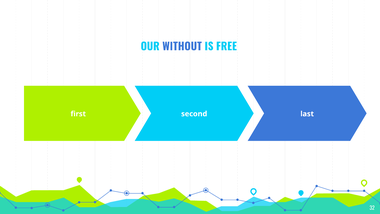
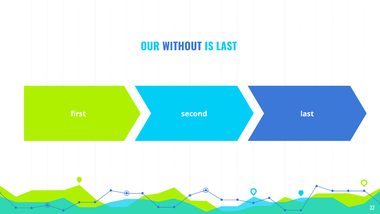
IS FREE: FREE -> LAST
